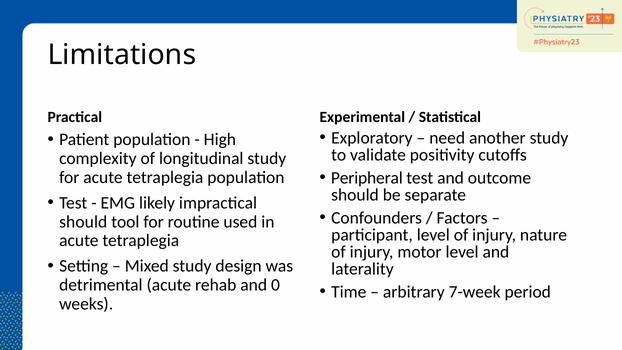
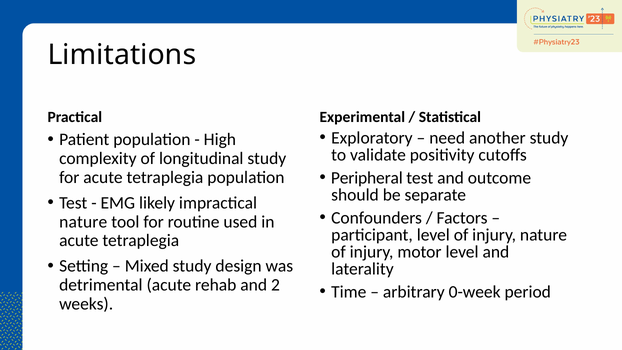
should at (83, 222): should -> nature
0: 0 -> 2
7-week: 7-week -> 0-week
